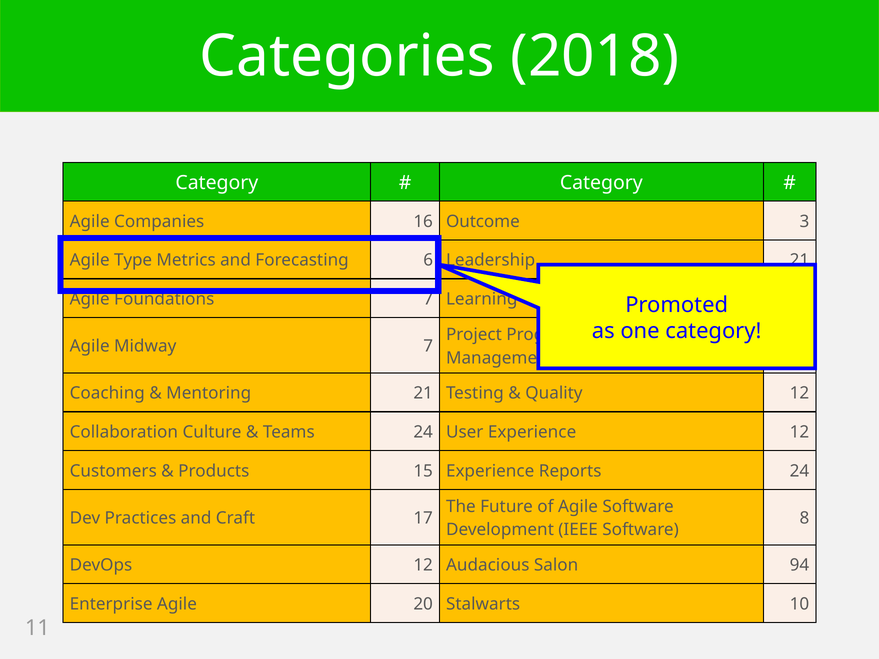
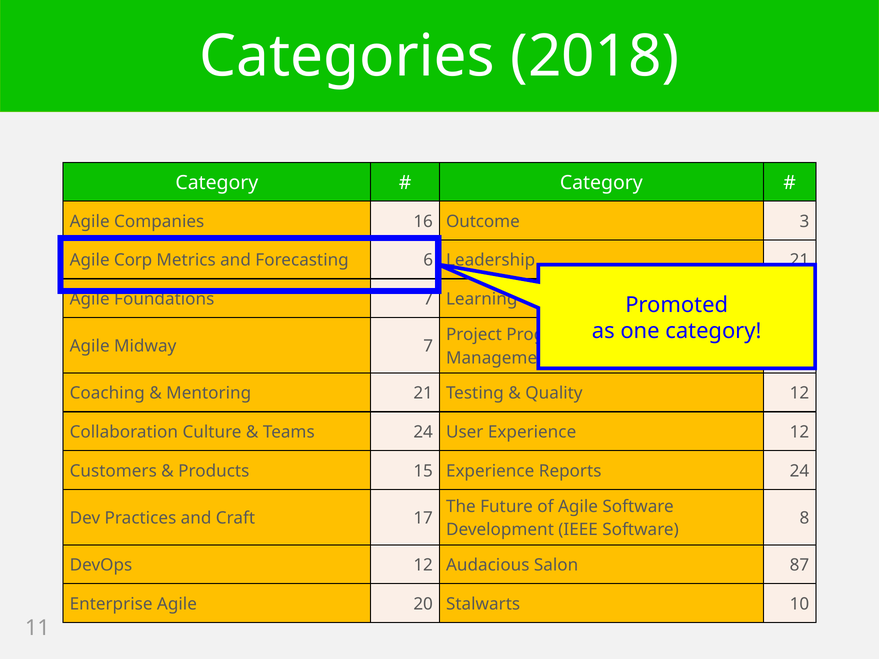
Type: Type -> Corp
94: 94 -> 87
